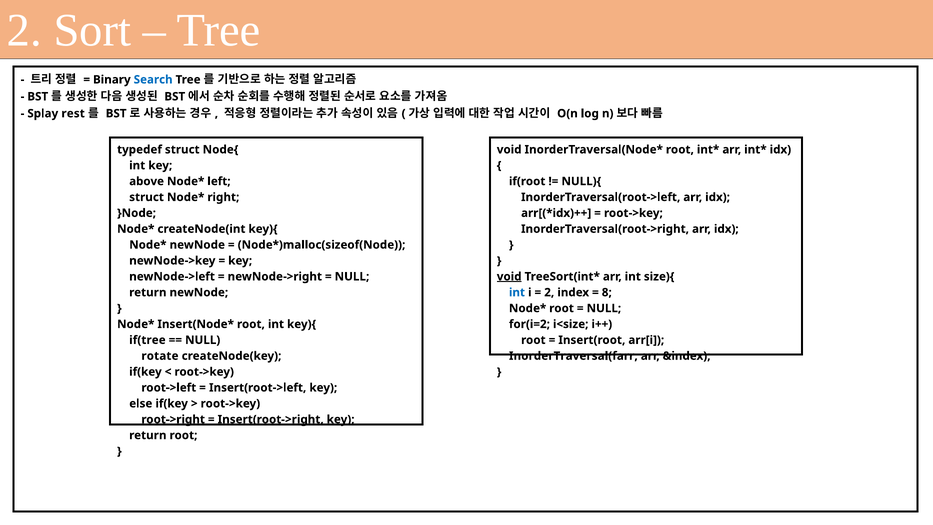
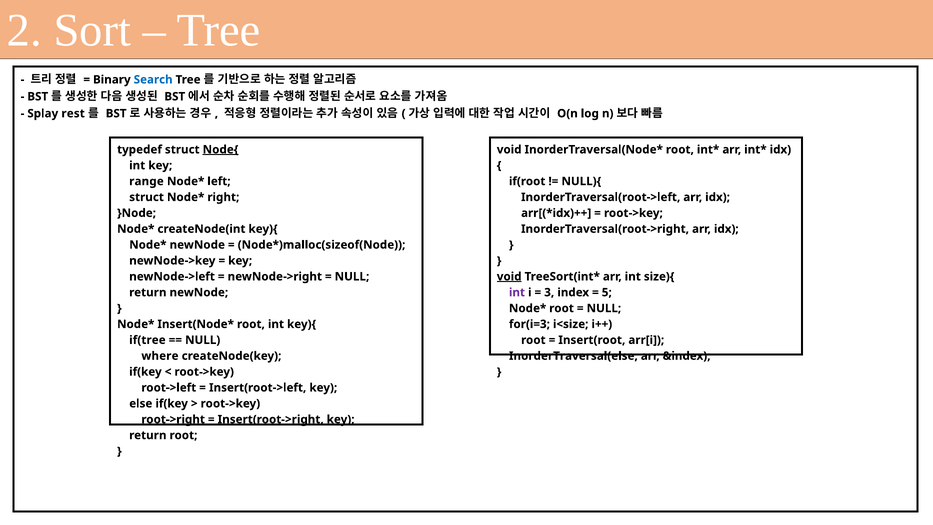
Node{ underline: none -> present
above: above -> range
int at (517, 292) colour: blue -> purple
2 at (549, 292): 2 -> 3
8: 8 -> 5
for(i=2: for(i=2 -> for(i=3
rotate: rotate -> where
InorderTraversal(farr: InorderTraversal(farr -> InorderTraversal(else
